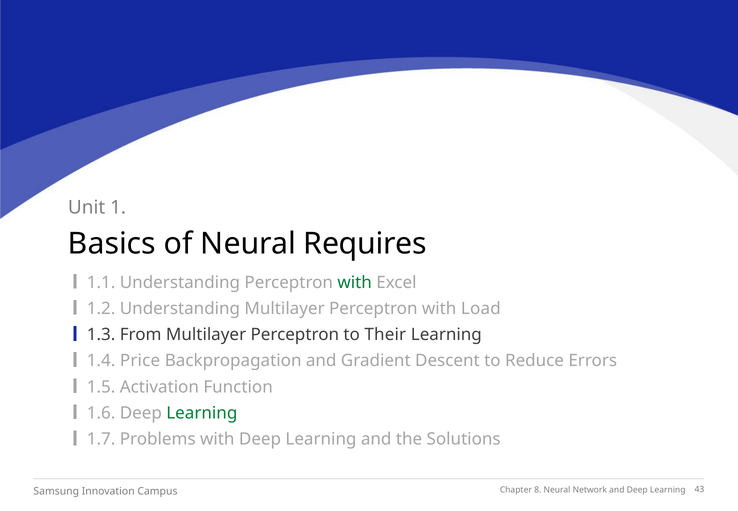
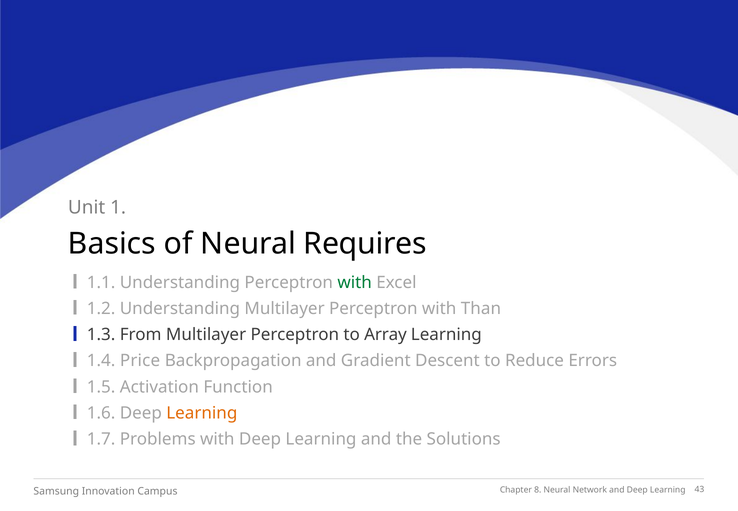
Load: Load -> Than
Their: Their -> Array
Learning at (202, 413) colour: green -> orange
